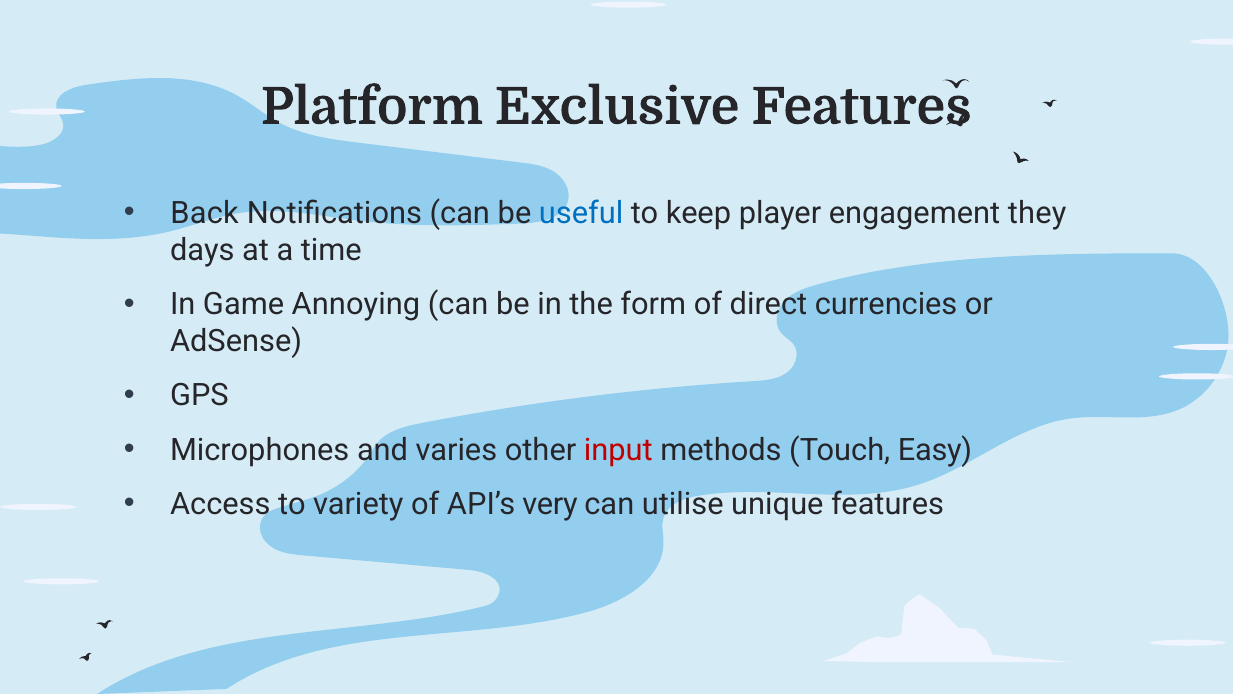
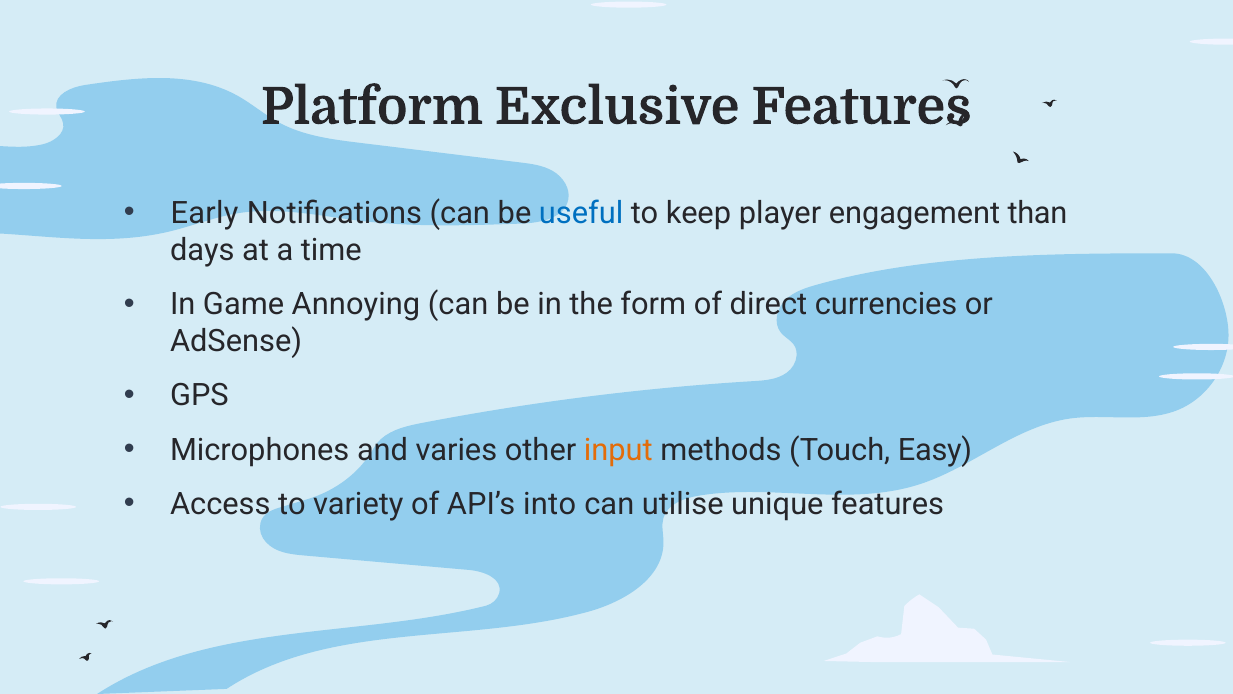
Back: Back -> Early
they: they -> than
input colour: red -> orange
very: very -> into
